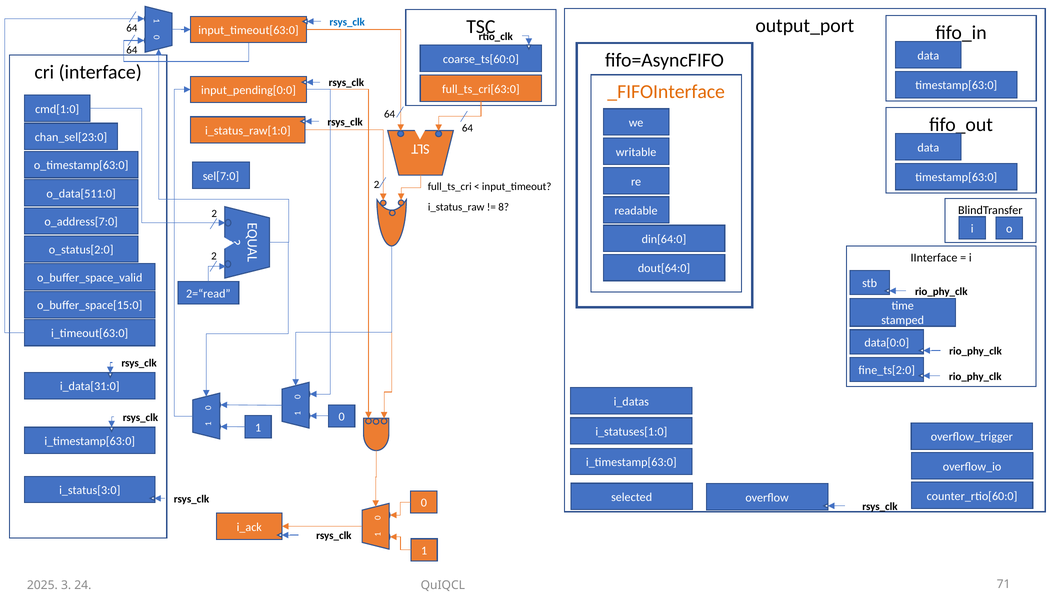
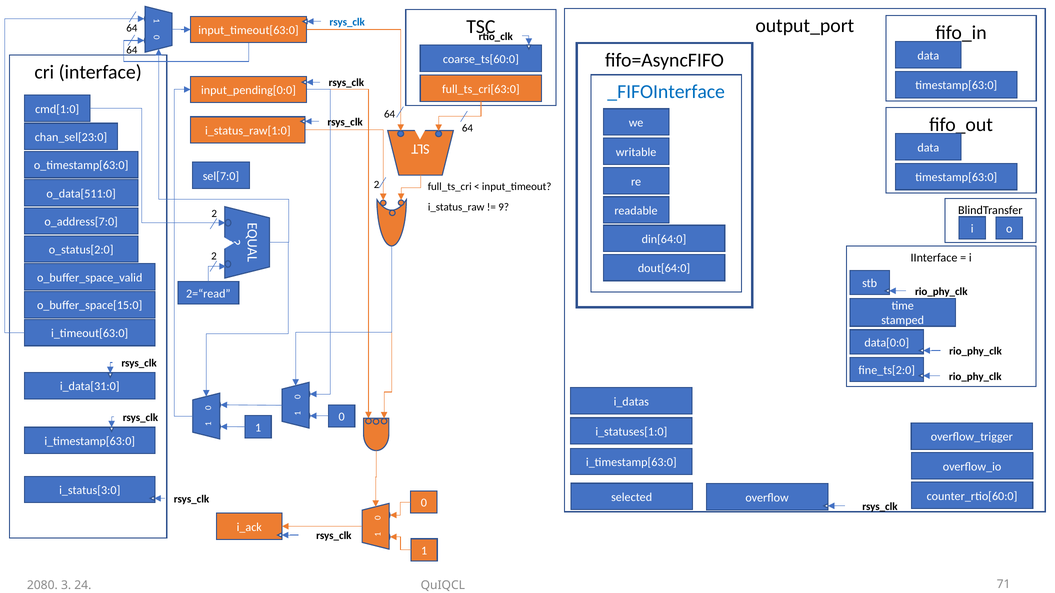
_FIFOInterface colour: orange -> blue
8: 8 -> 9
2025: 2025 -> 2080
